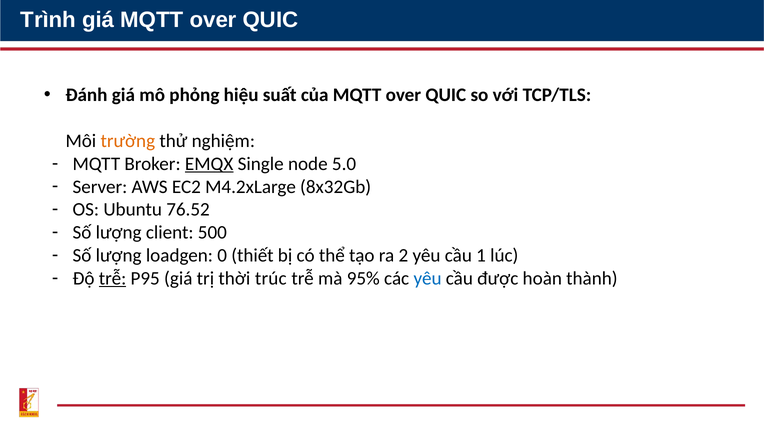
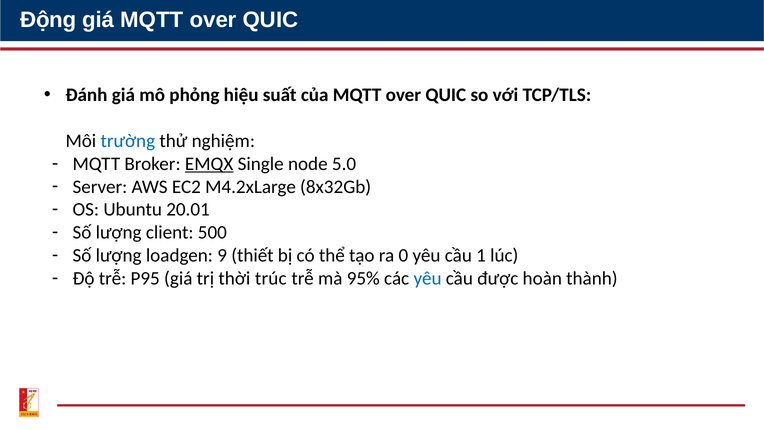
Trình: Trình -> Động
trường colour: orange -> blue
76.52: 76.52 -> 20.01
0: 0 -> 9
2: 2 -> 0
trễ at (113, 278) underline: present -> none
